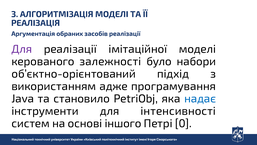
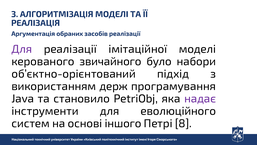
залежності: залежності -> звичайного
адже: адже -> держ
надає colour: blue -> purple
інтенсивності: інтенсивності -> еволюційного
0: 0 -> 8
